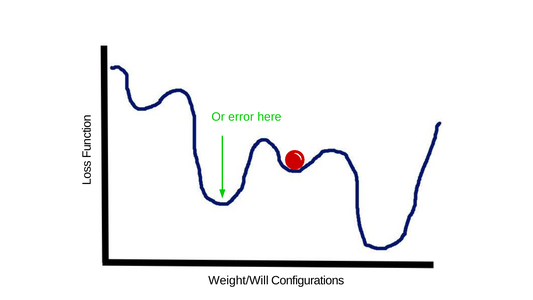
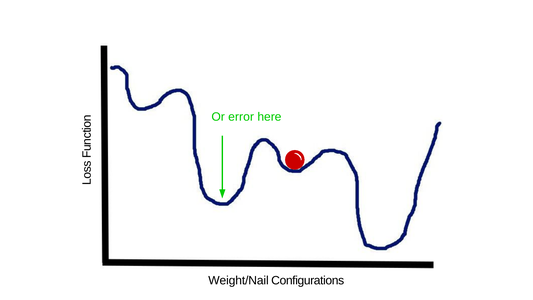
Weight/Will: Weight/Will -> Weight/Nail
